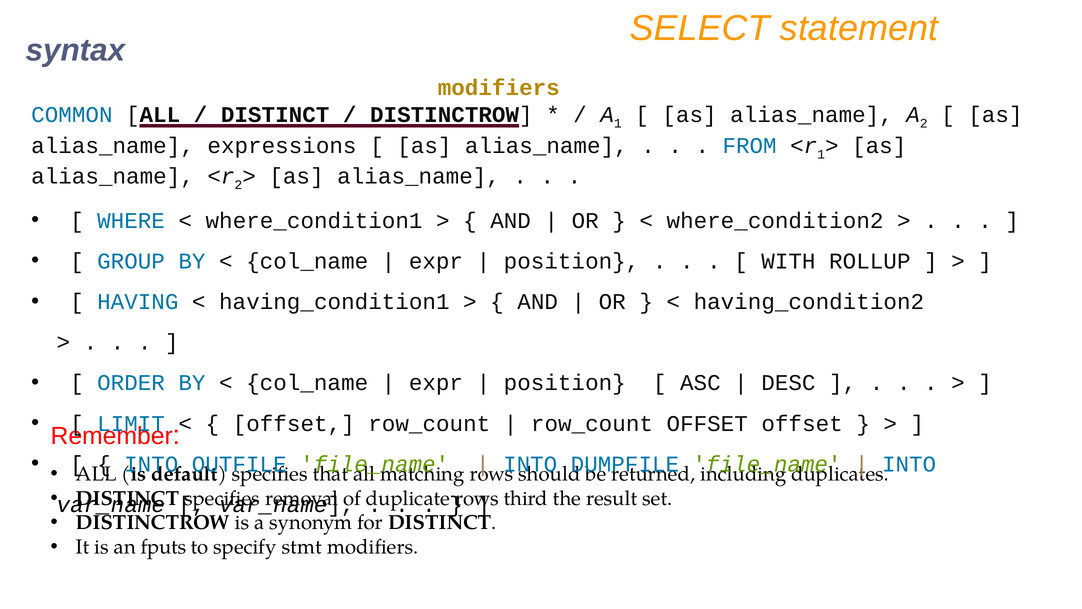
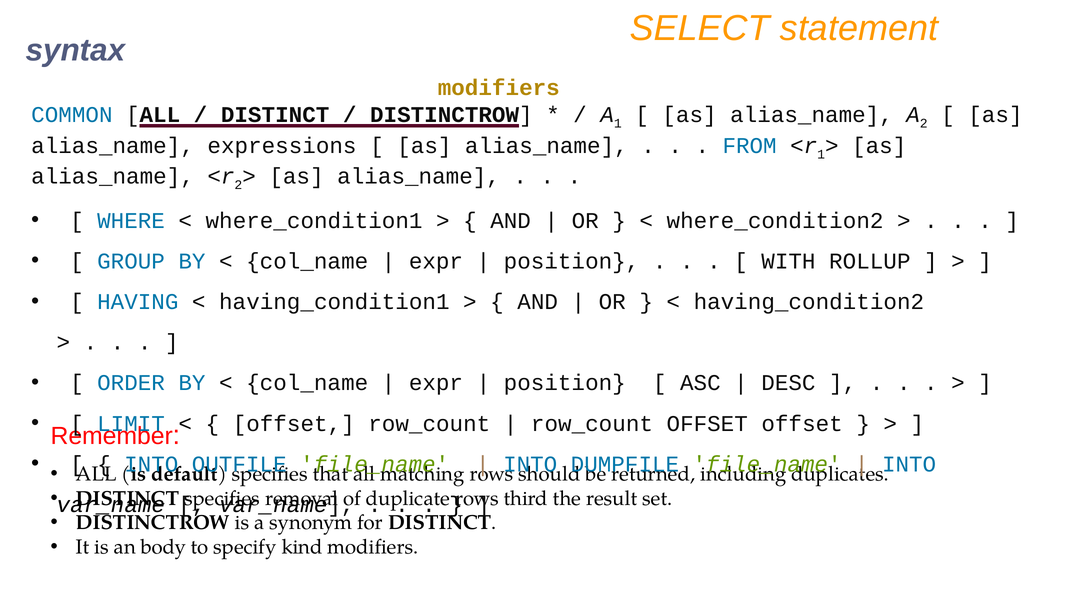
fputs: fputs -> body
stmt: stmt -> kind
